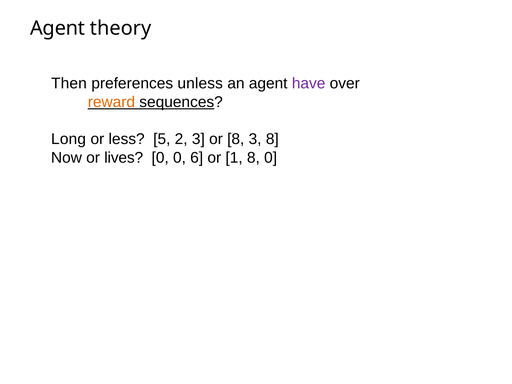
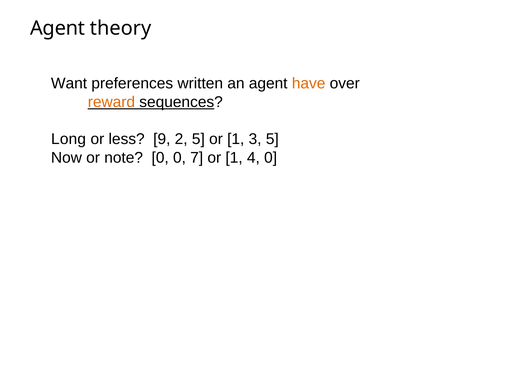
Then: Then -> Want
unless: unless -> written
have colour: purple -> orange
5: 5 -> 9
2 3: 3 -> 5
8 at (236, 139): 8 -> 1
3 8: 8 -> 5
lives: lives -> note
6: 6 -> 7
1 8: 8 -> 4
